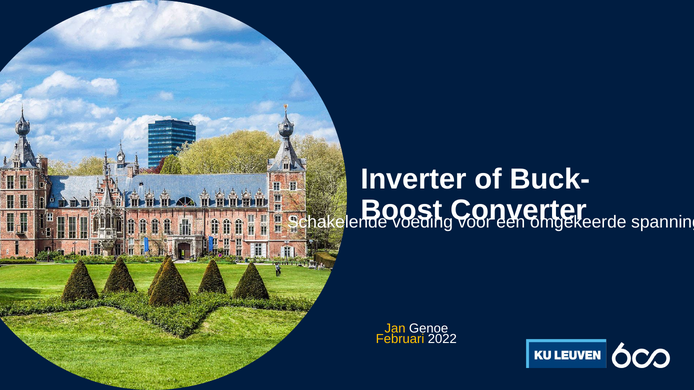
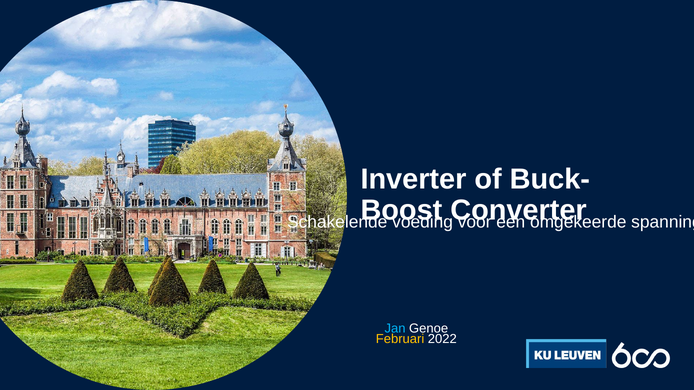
Jan colour: yellow -> light blue
